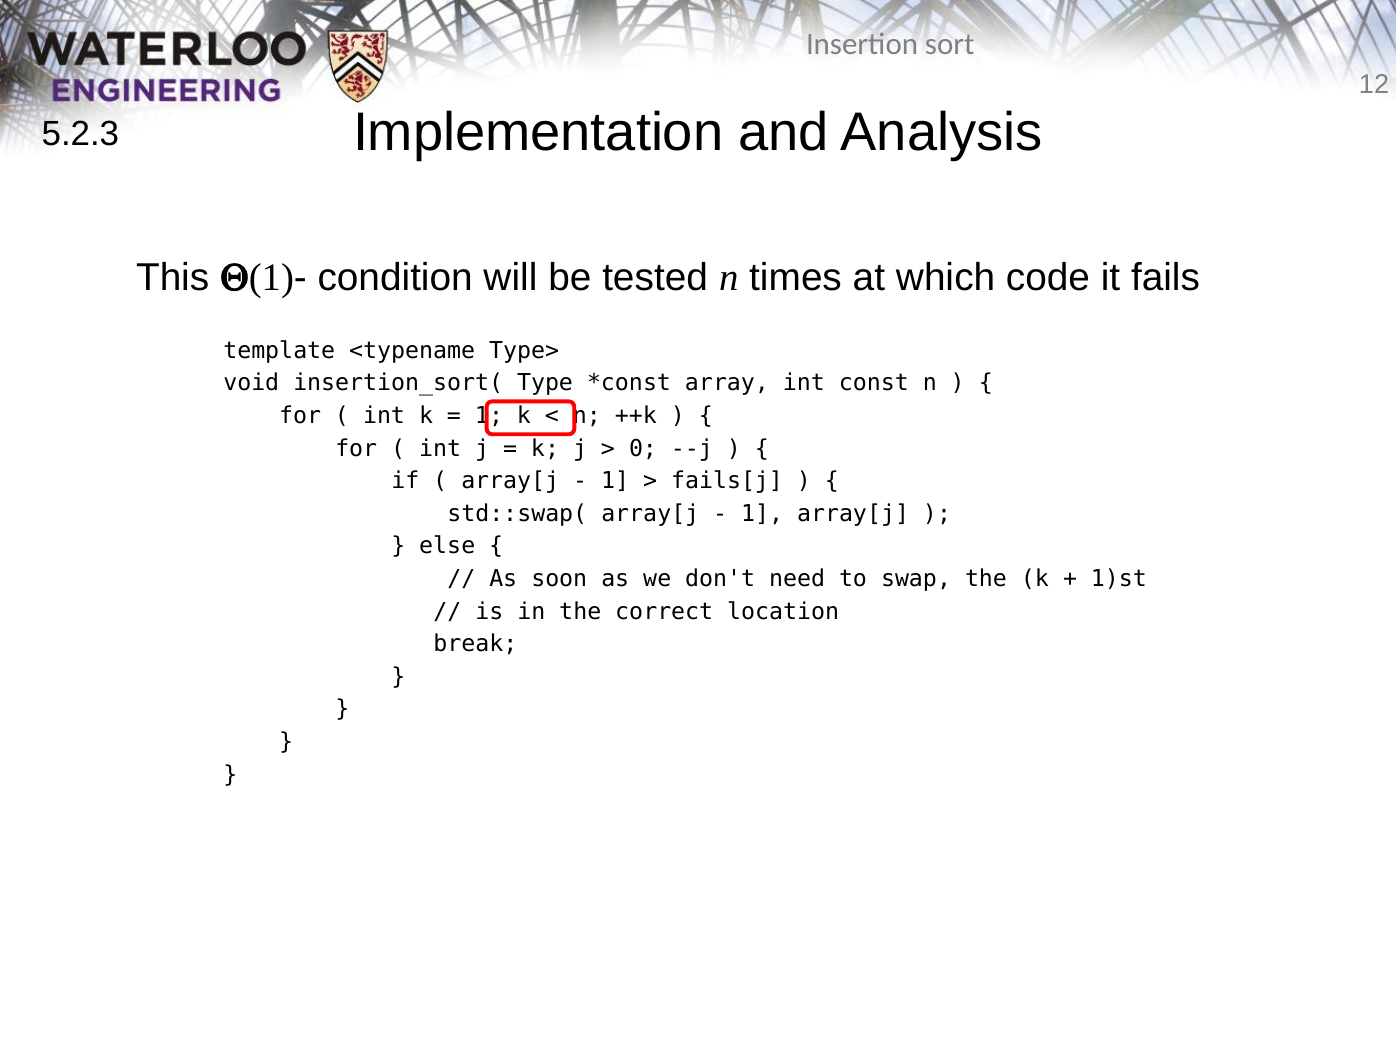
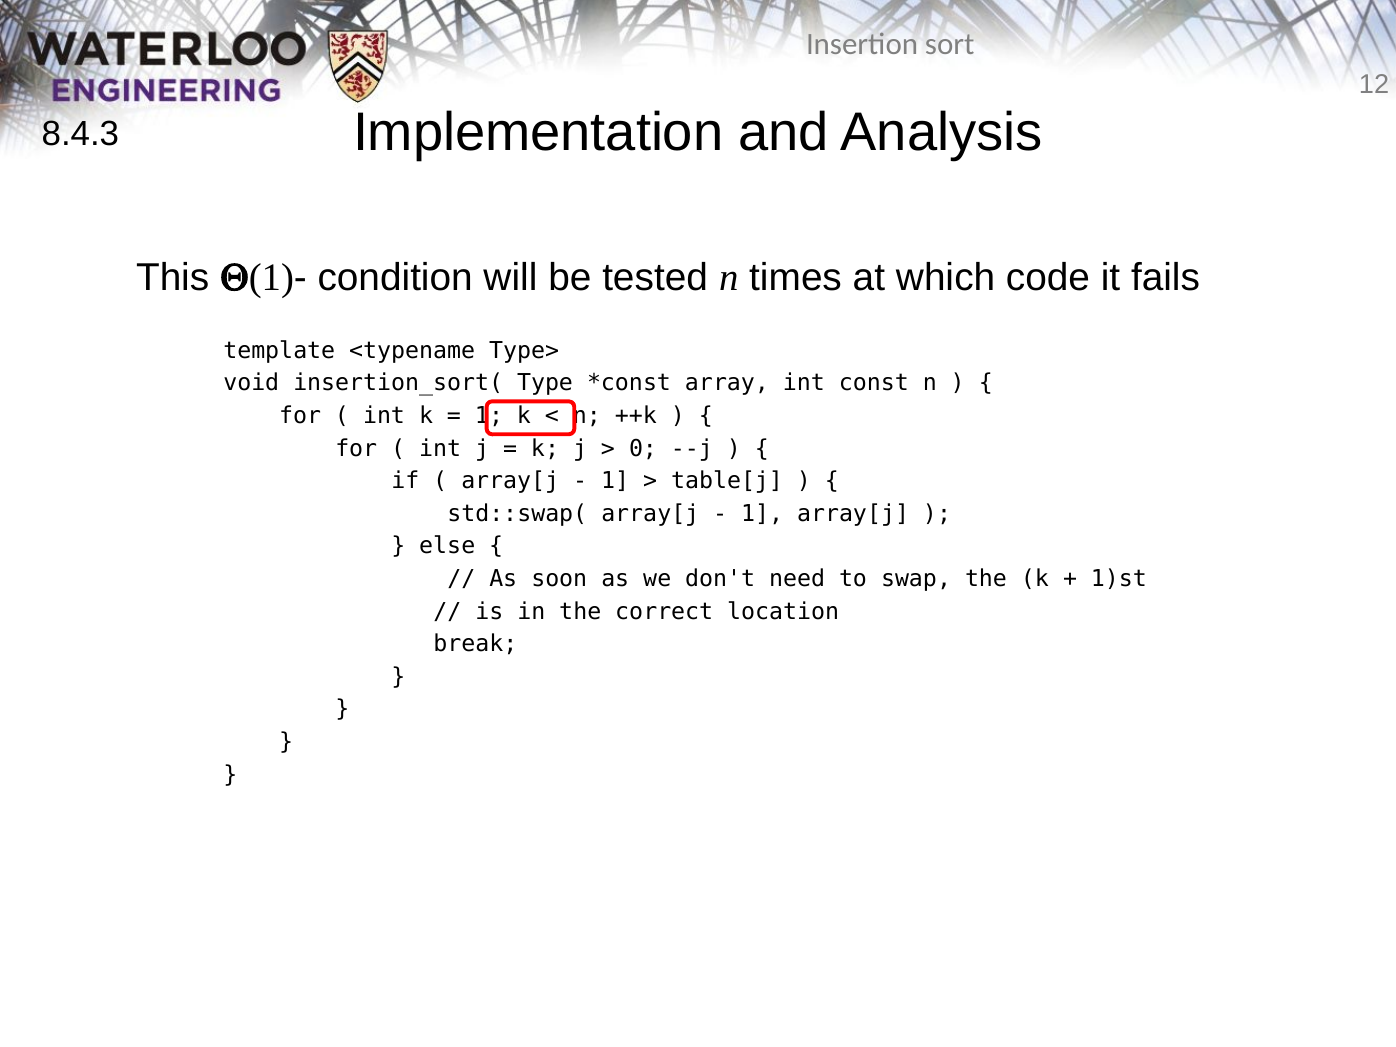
5.2.3: 5.2.3 -> 8.4.3
fails[j: fails[j -> table[j
